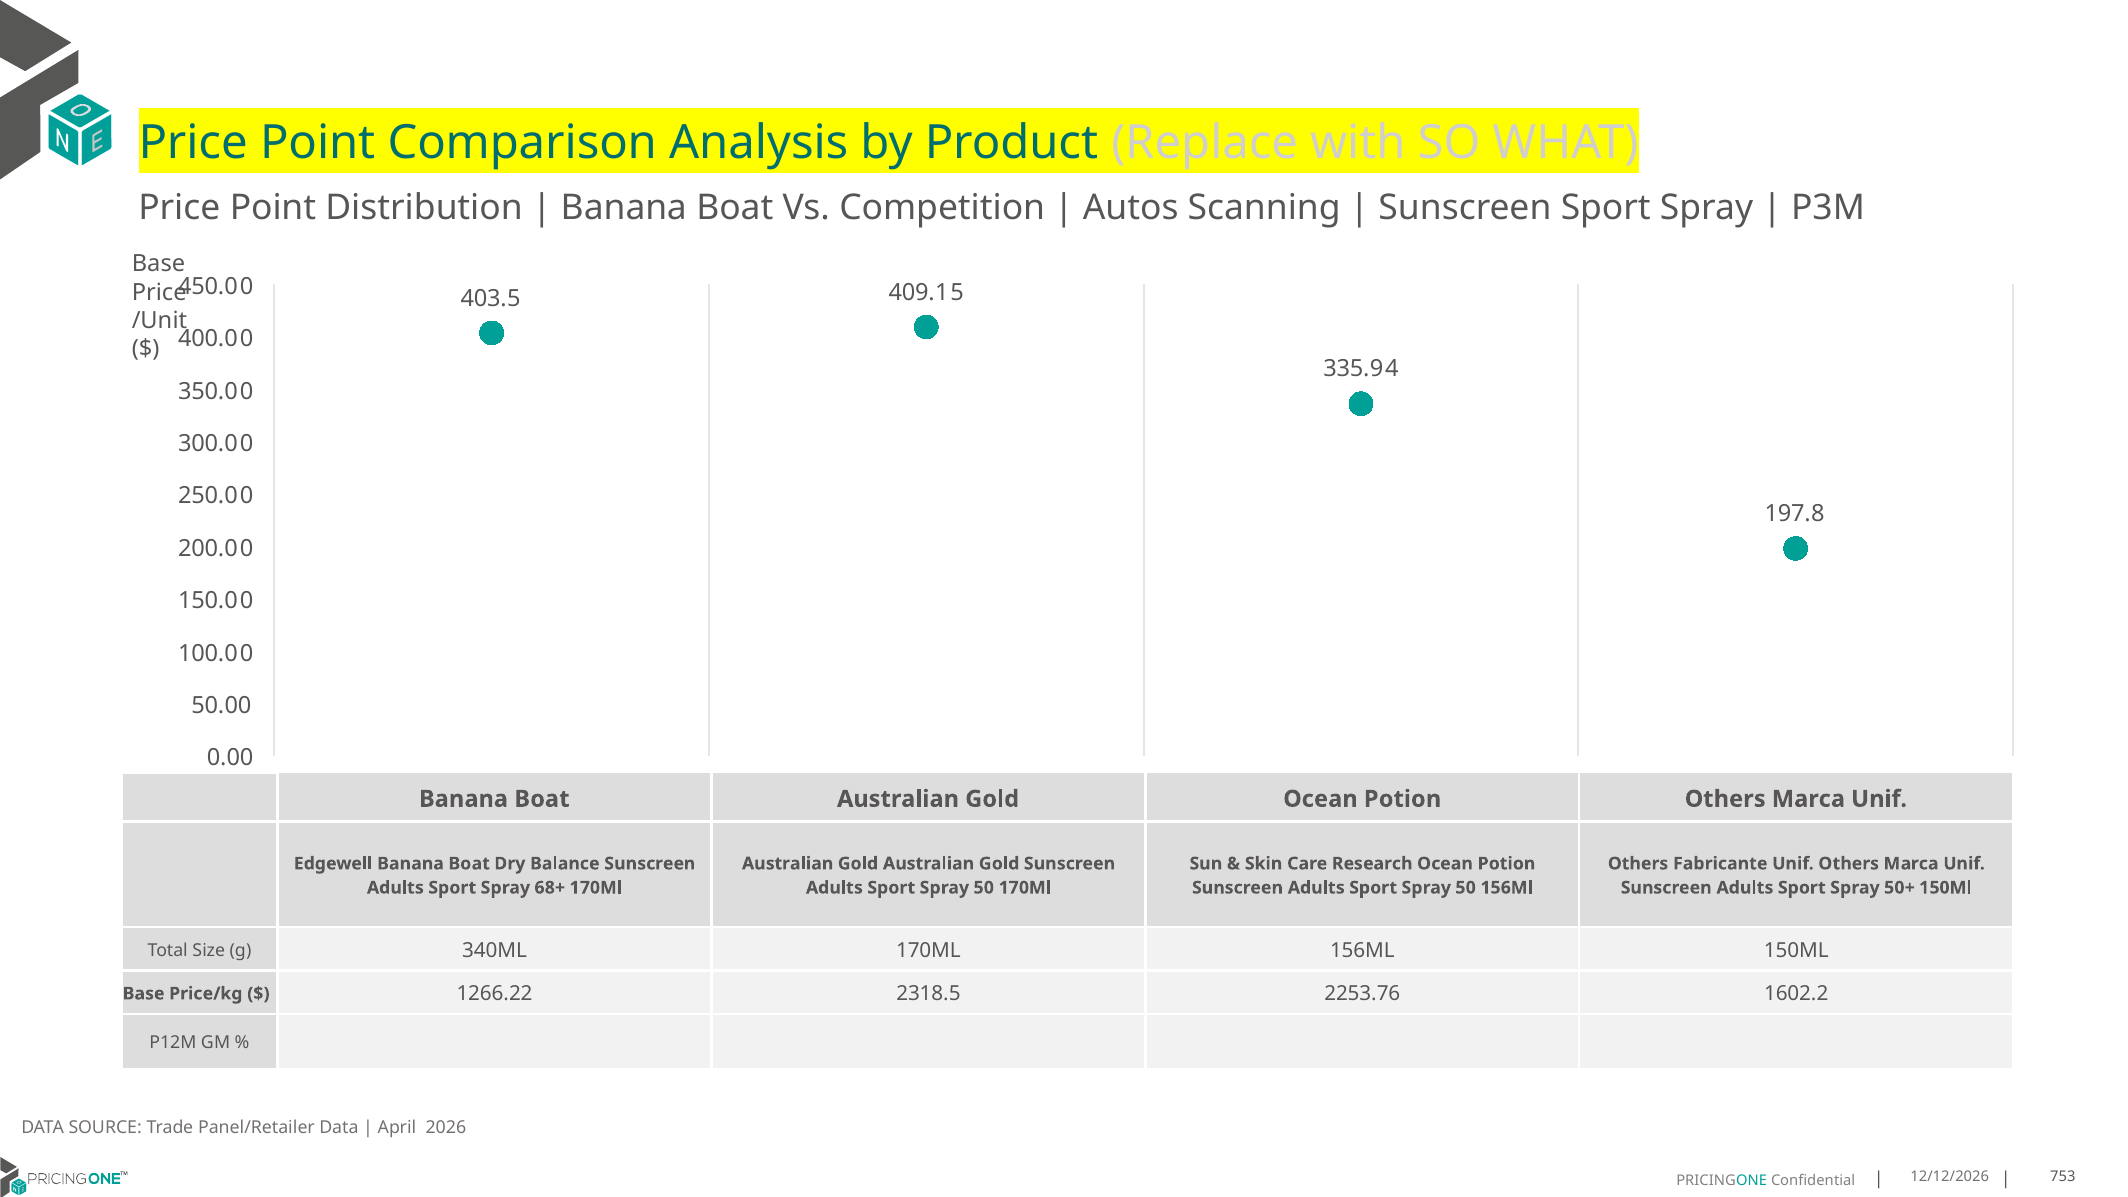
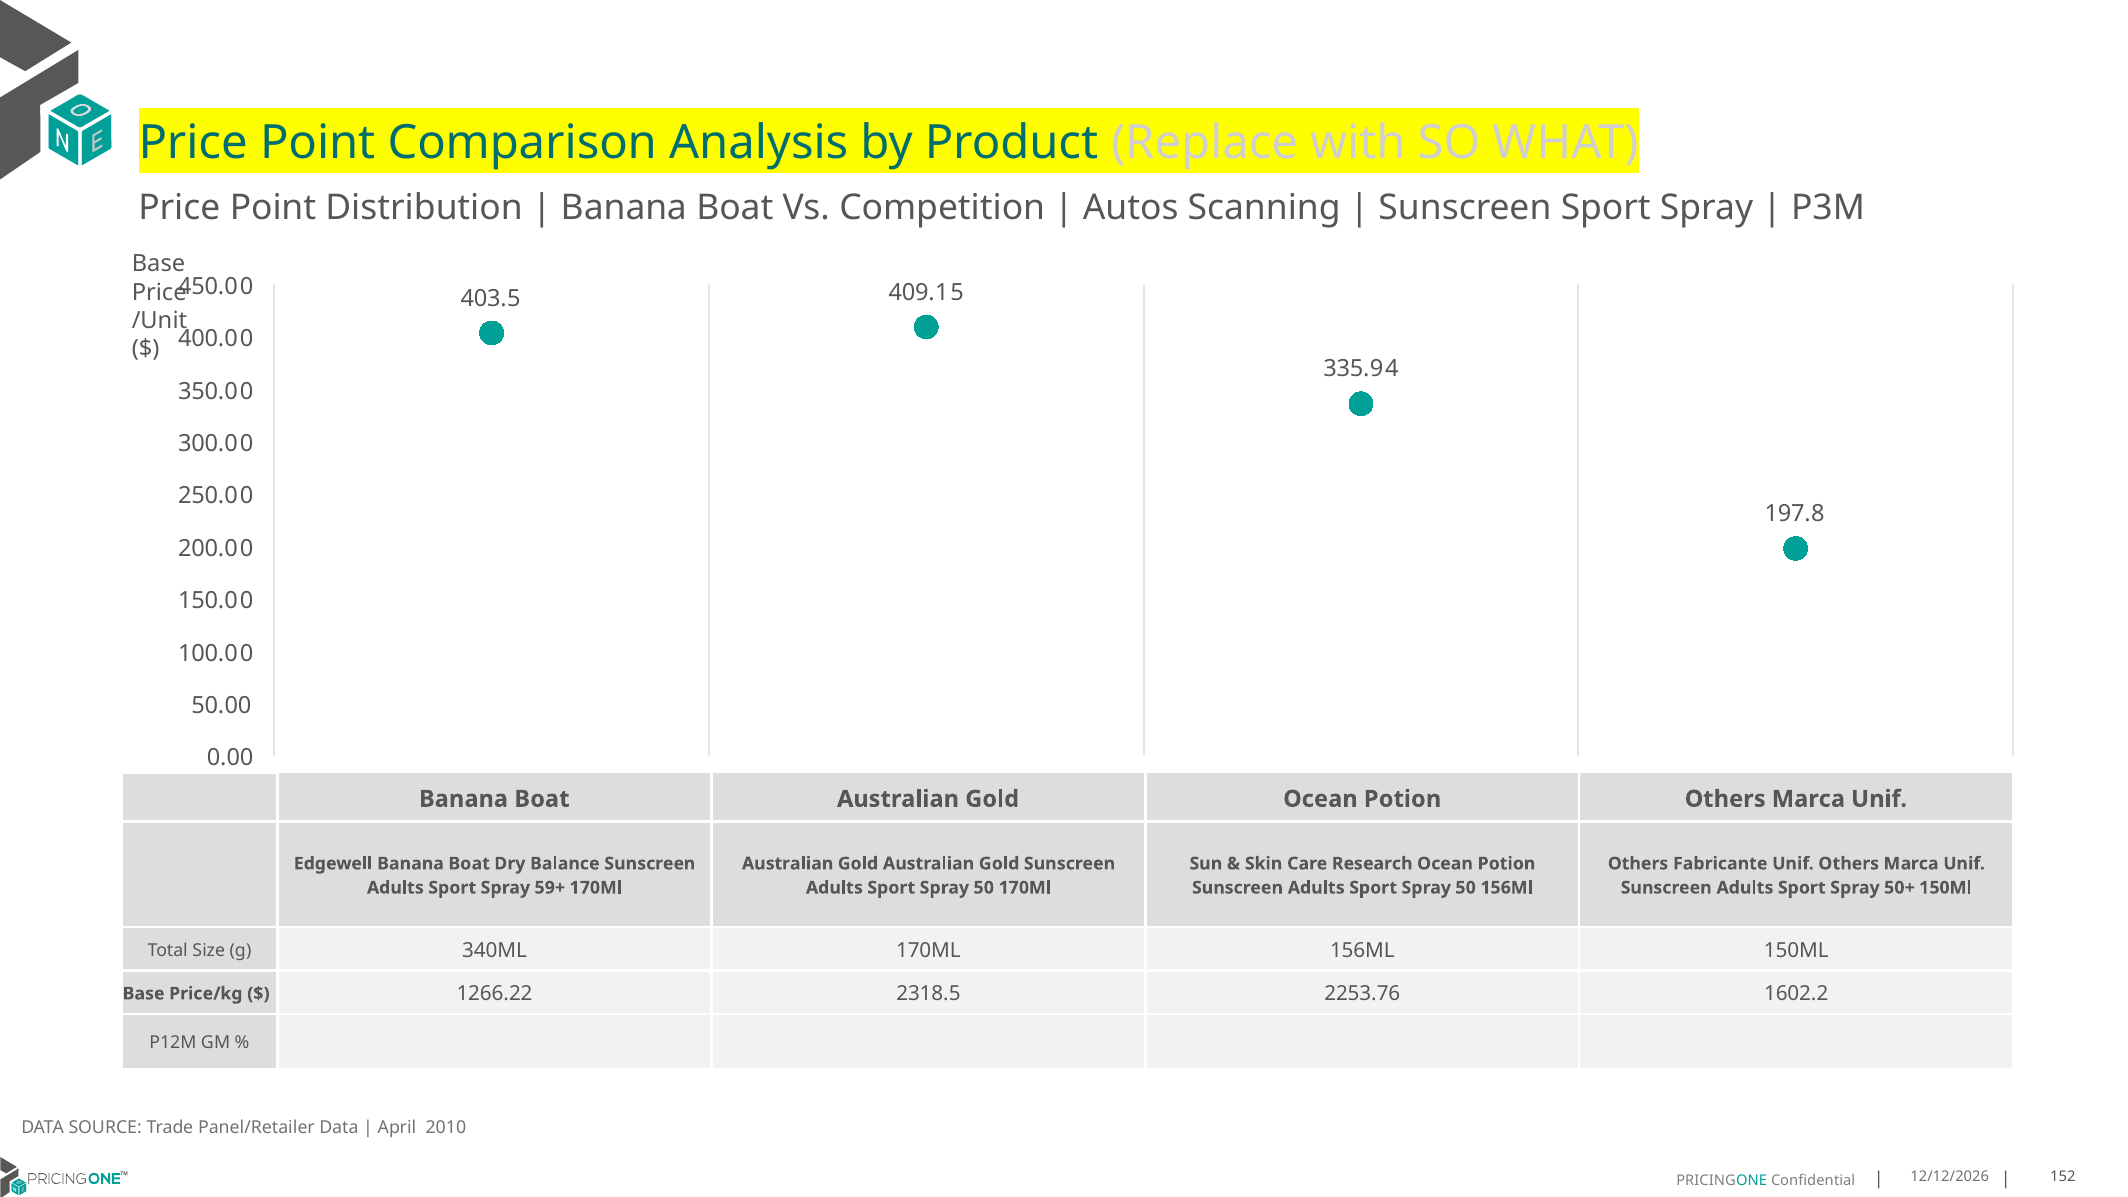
68+: 68+ -> 59+
2026: 2026 -> 2010
753: 753 -> 152
